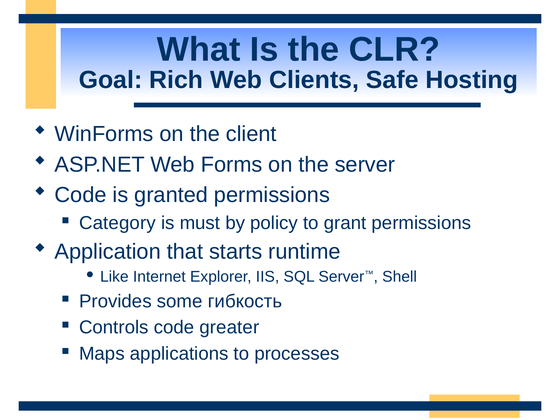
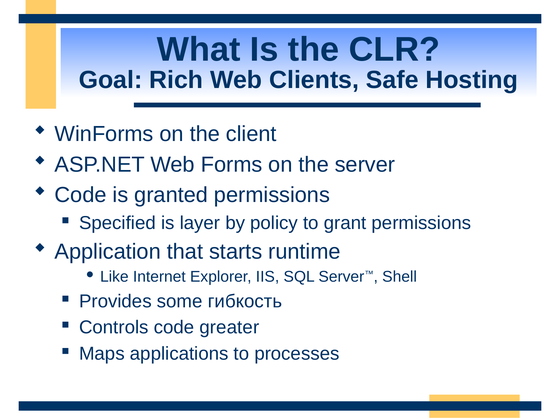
Category: Category -> Specified
must: must -> layer
